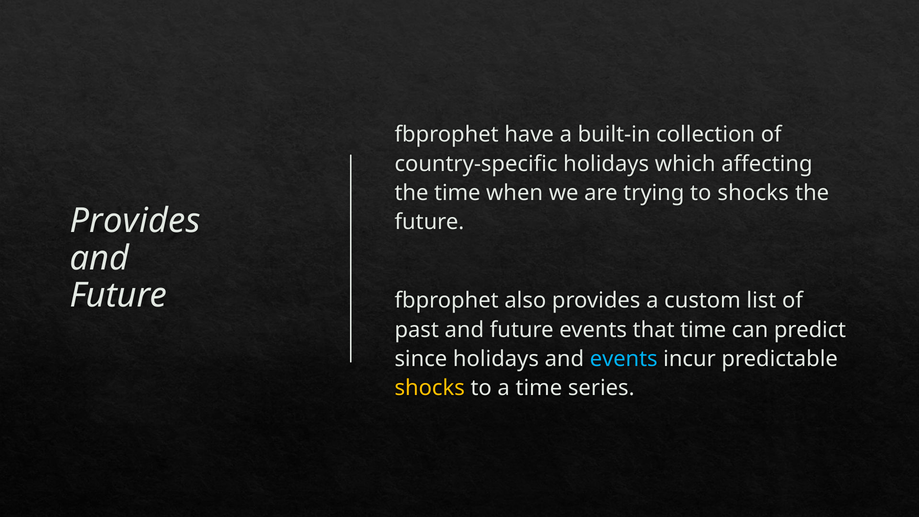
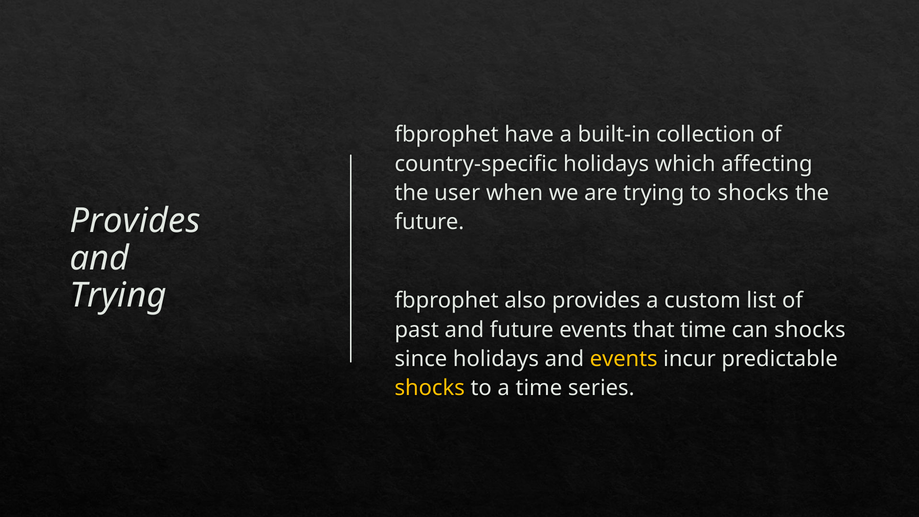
the time: time -> user
Future at (118, 295): Future -> Trying
can predict: predict -> shocks
events at (624, 359) colour: light blue -> yellow
